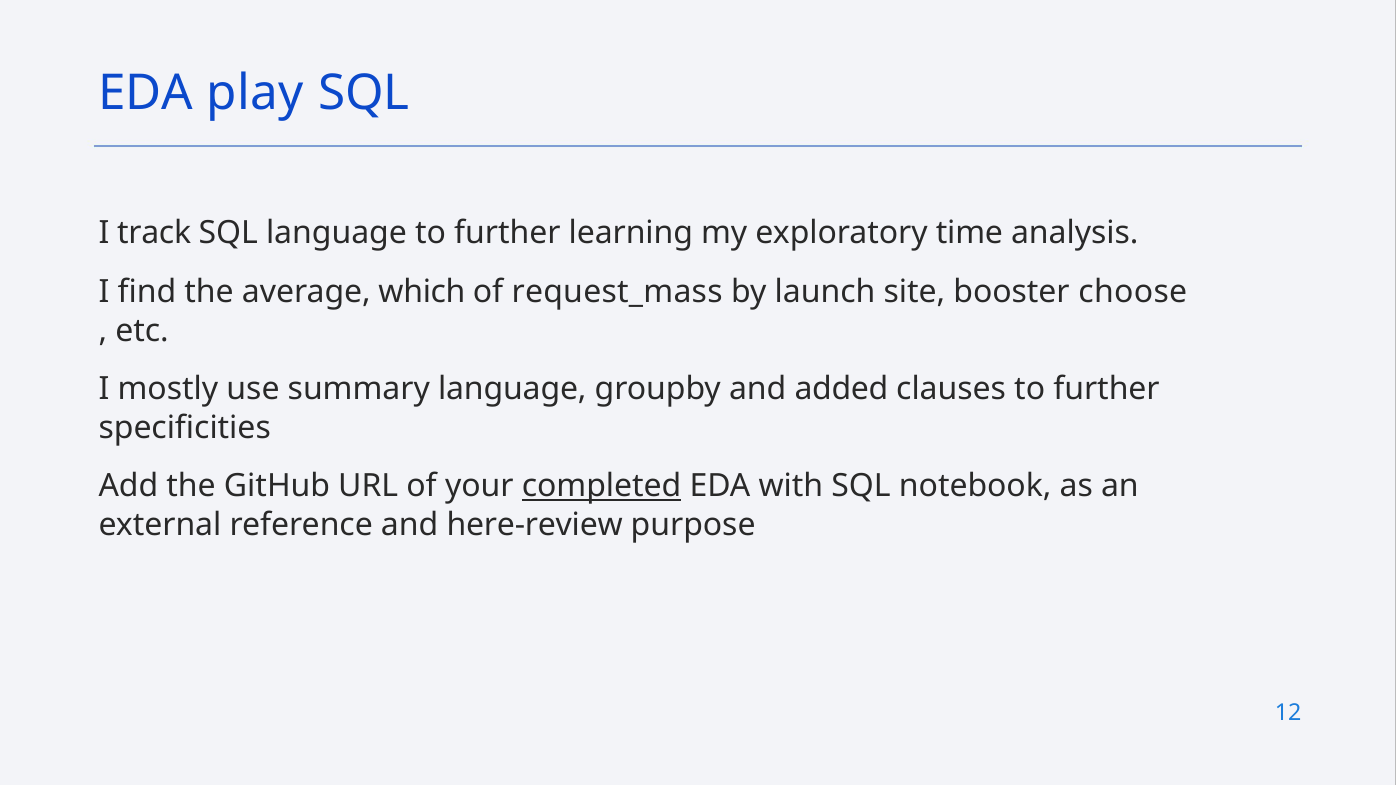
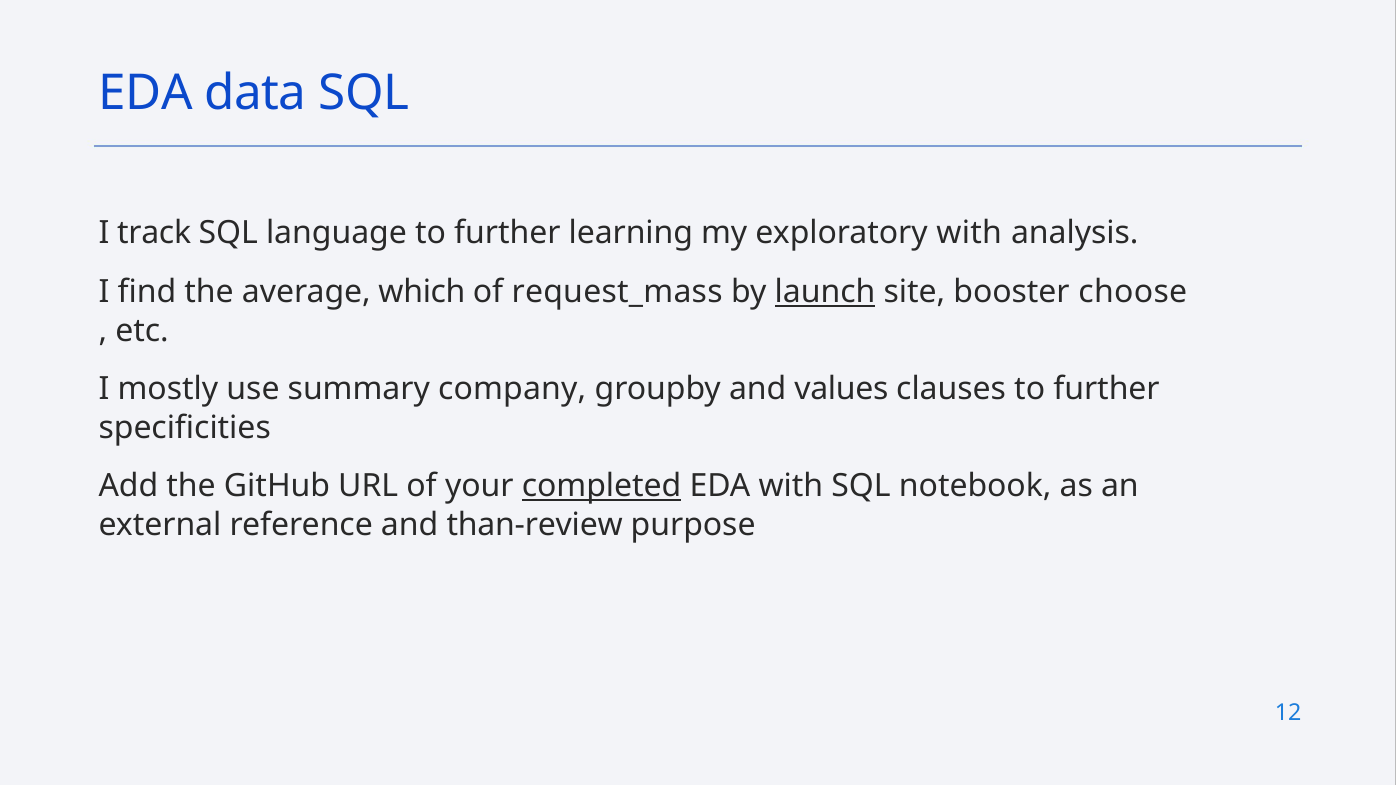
play: play -> data
exploratory time: time -> with
launch underline: none -> present
summary language: language -> company
added: added -> values
here-review: here-review -> than-review
